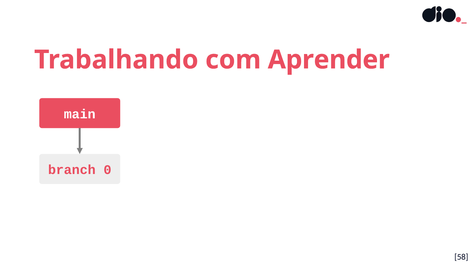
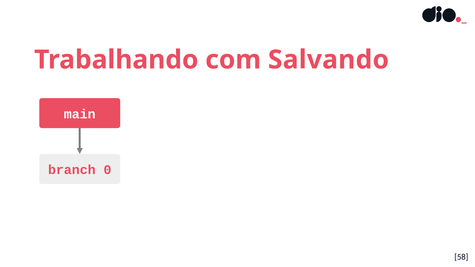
Aprender: Aprender -> Salvando
